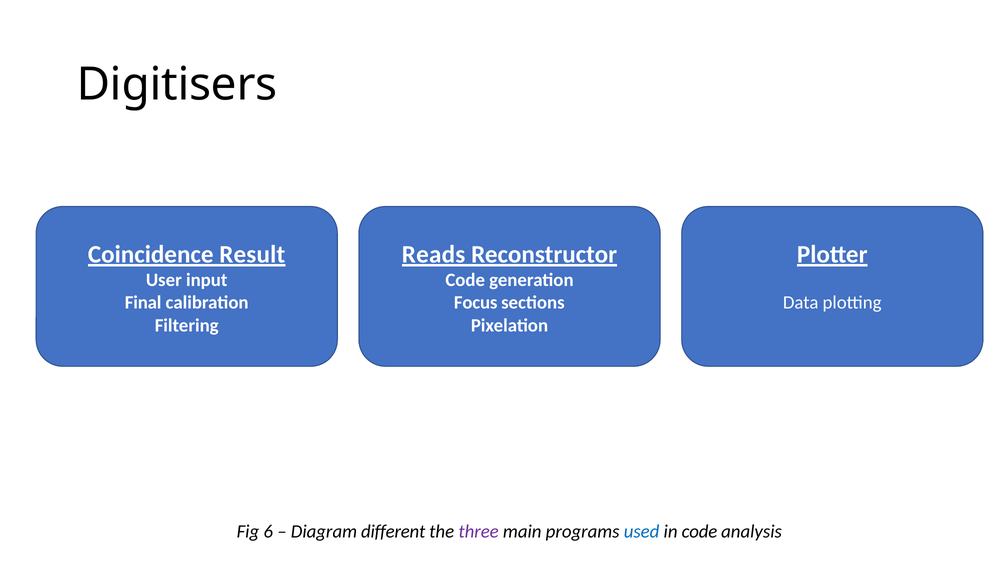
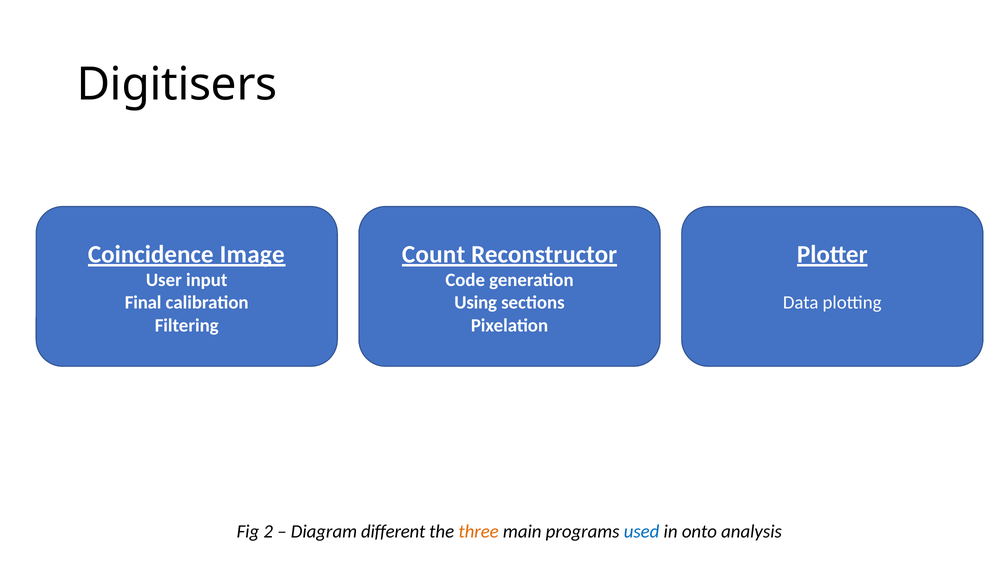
Result: Result -> Image
Reads: Reads -> Count
Focus: Focus -> Using
6: 6 -> 2
three colour: purple -> orange
in code: code -> onto
